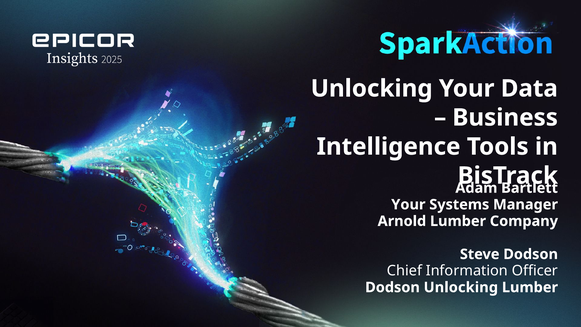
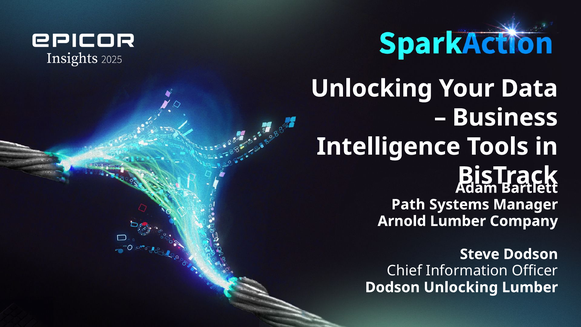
Your at (408, 204): Your -> Path
